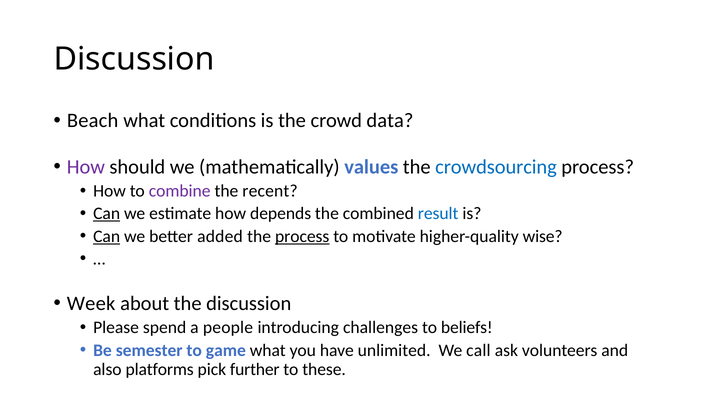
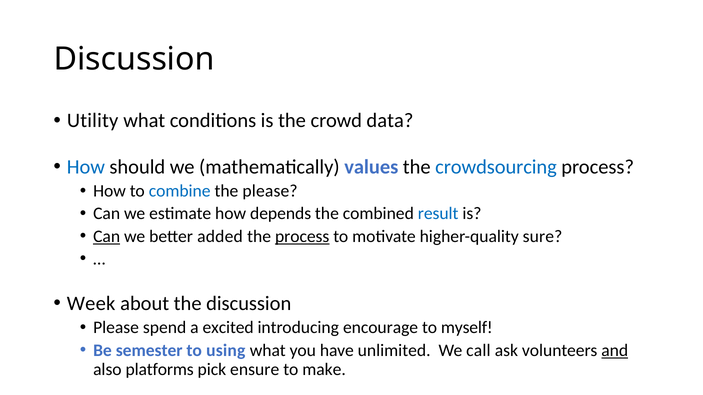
Beach: Beach -> Utility
How at (86, 167) colour: purple -> blue
combine colour: purple -> blue
the recent: recent -> please
Can at (107, 214) underline: present -> none
wise: wise -> sure
people: people -> excited
challenges: challenges -> encourage
beliefs: beliefs -> myself
game: game -> using
and underline: none -> present
further: further -> ensure
these: these -> make
